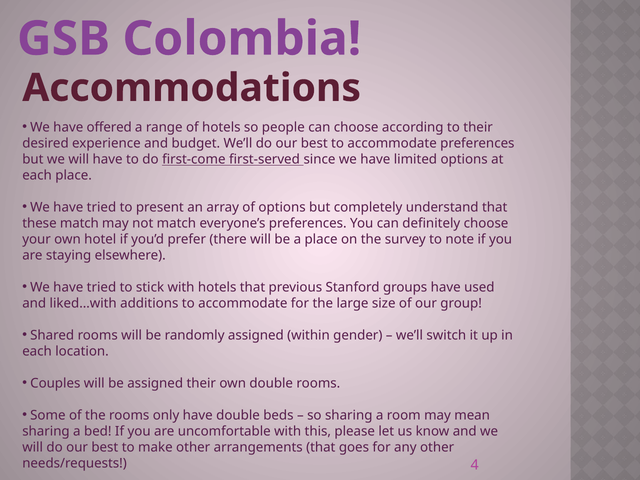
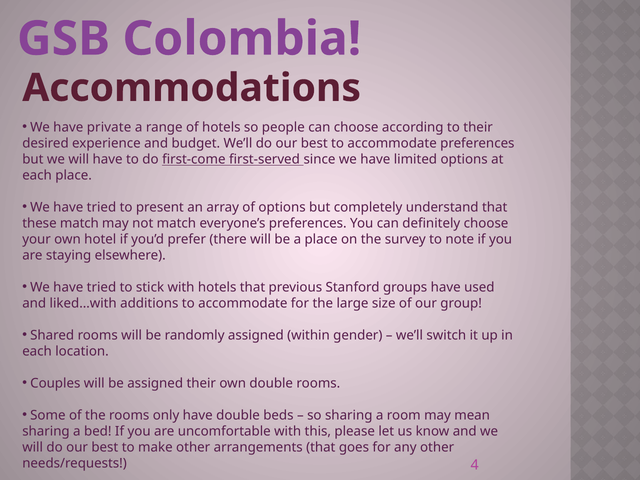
offered: offered -> private
